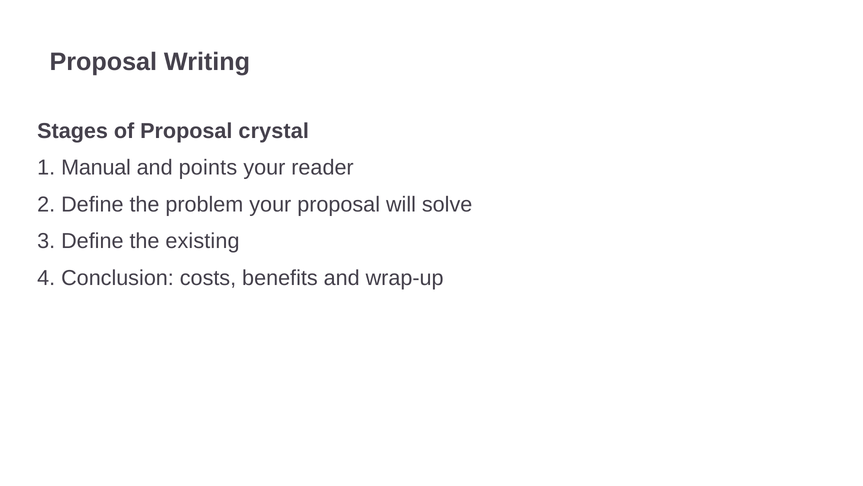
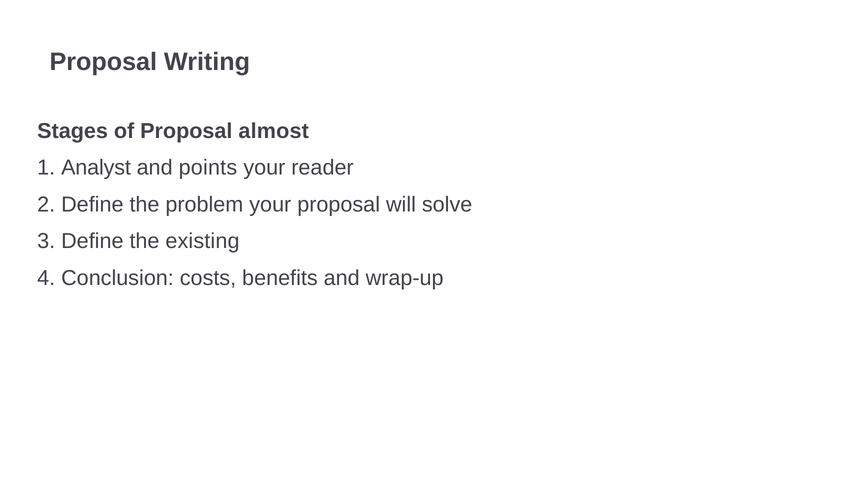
crystal: crystal -> almost
Manual: Manual -> Analyst
